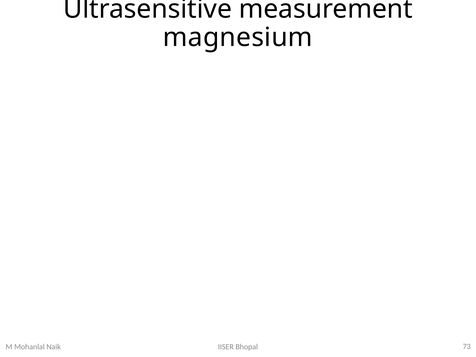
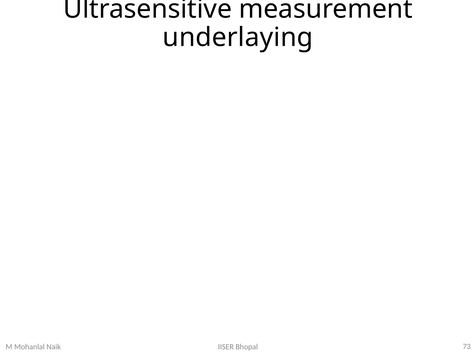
magnesium: magnesium -> underlaying
